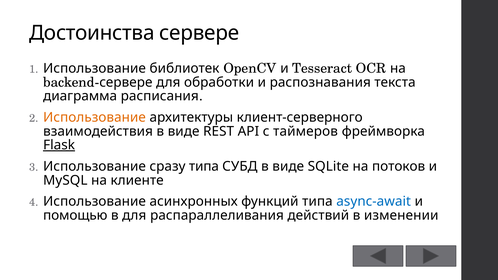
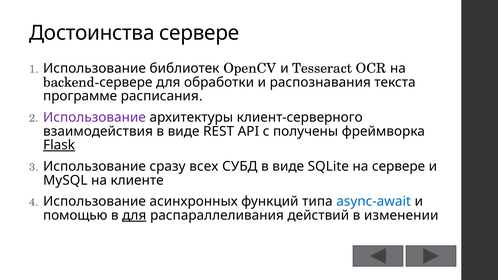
диаграмма: диаграмма -> программе
Использование at (94, 118) colour: orange -> purple
таймеров: таймеров -> получены
сразу типа: типа -> всех
на потоков: потоков -> сервере
для at (134, 215) underline: none -> present
